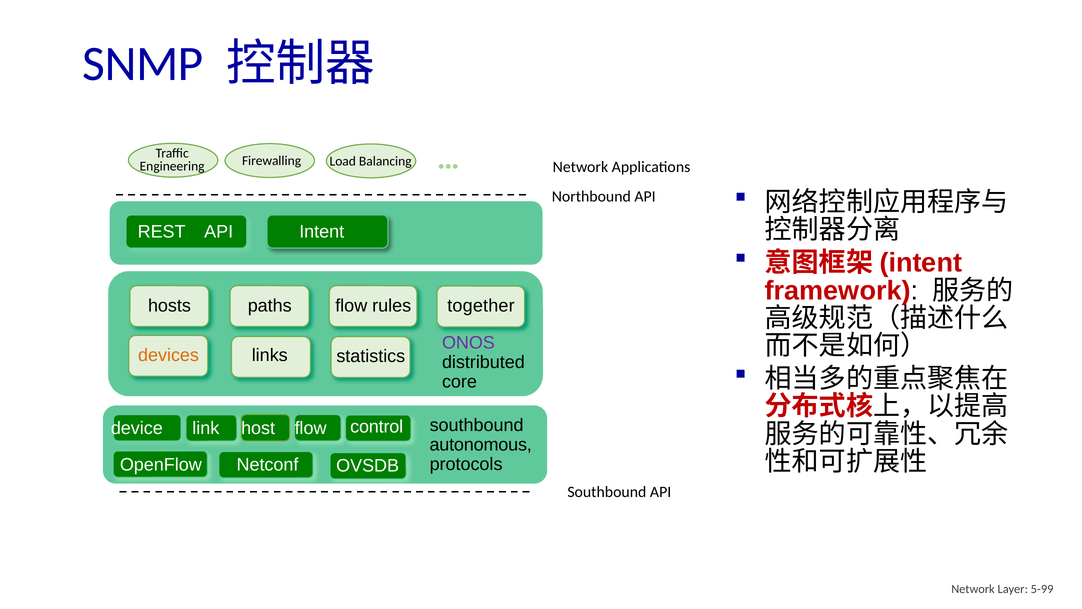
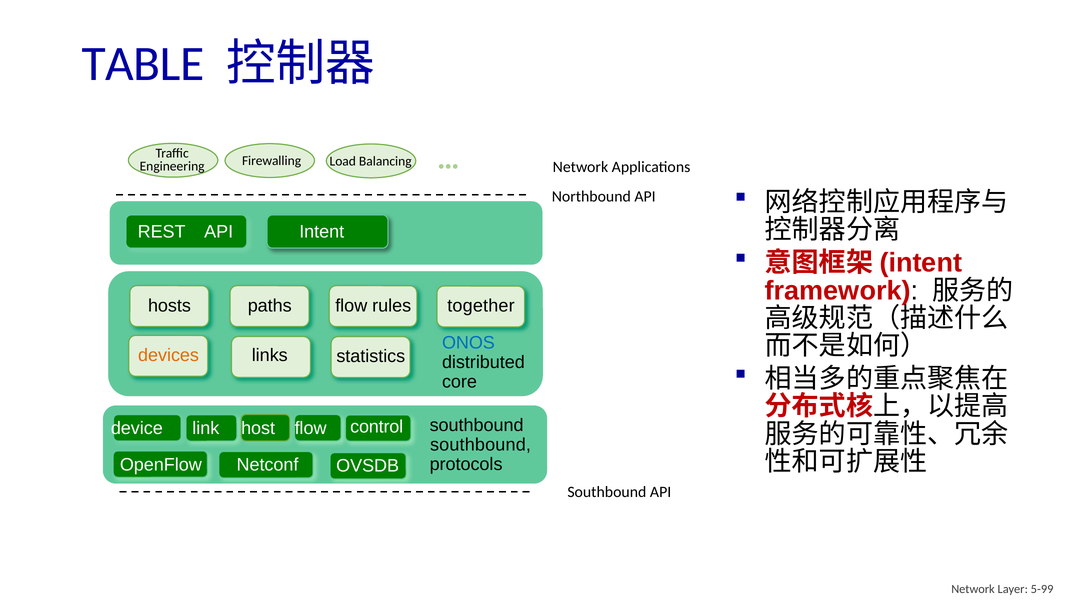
SNMP: SNMP -> TABLE
ONOS colour: purple -> blue
autonomous at (481, 444): autonomous -> southbound
